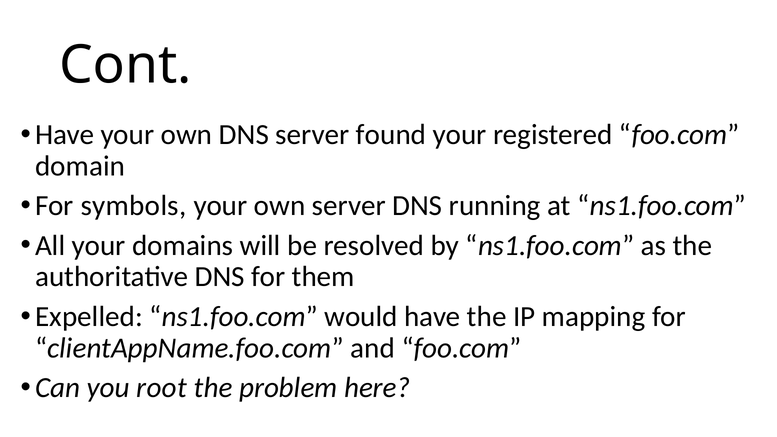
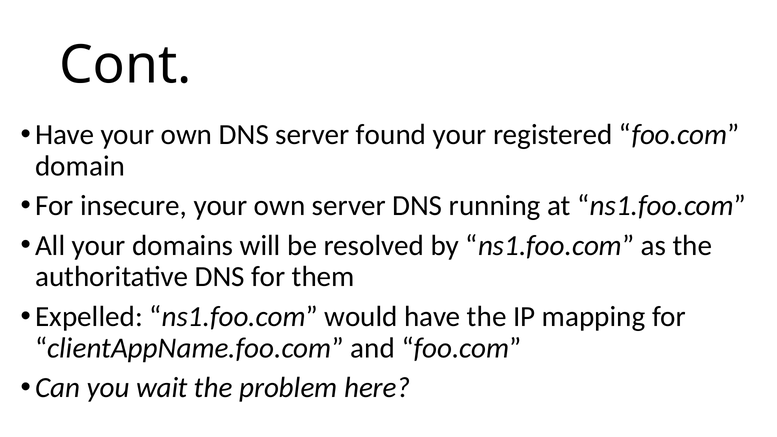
symbols: symbols -> insecure
root: root -> wait
